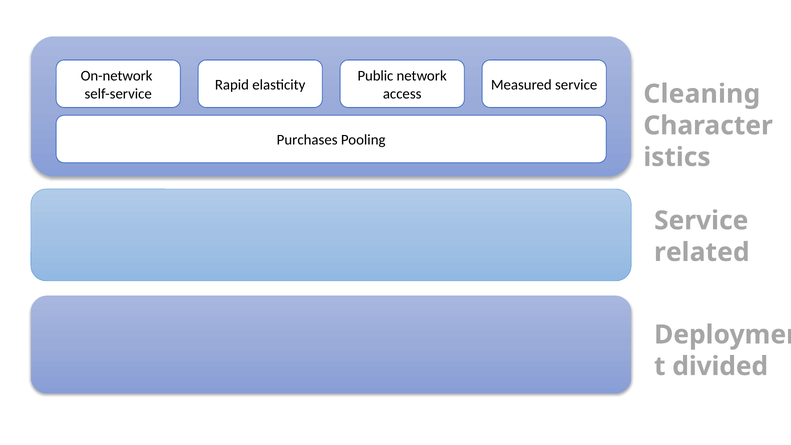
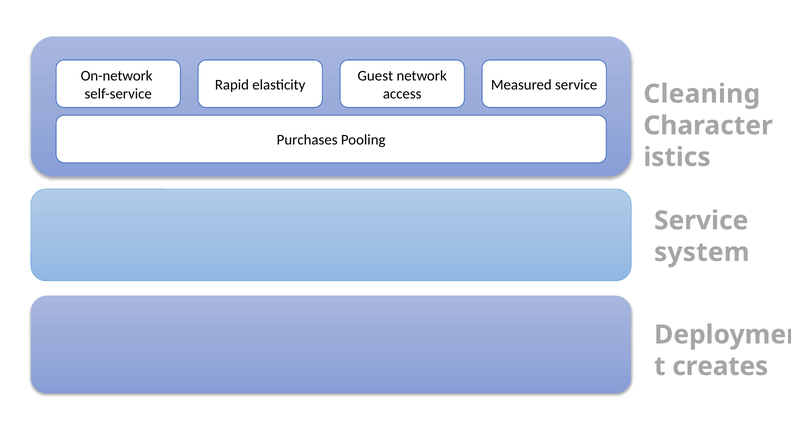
Public: Public -> Guest
related: related -> system
divided: divided -> creates
